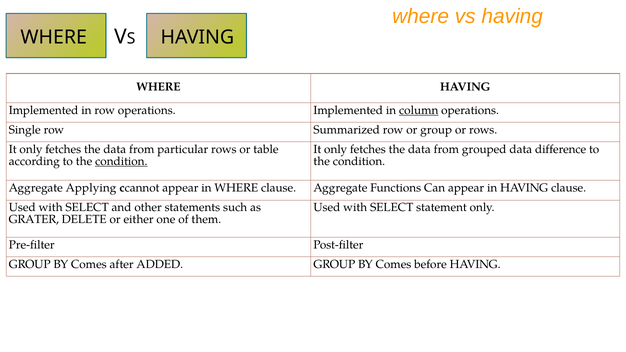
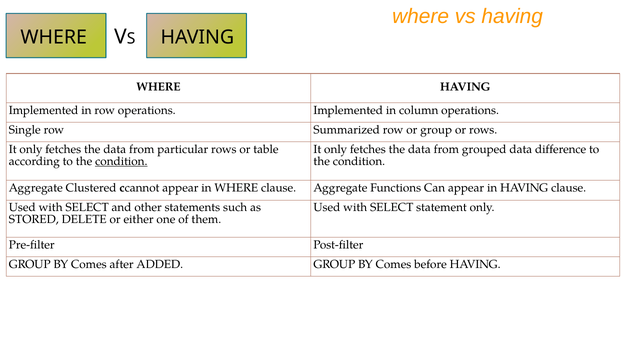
column underline: present -> none
Applying: Applying -> Clustered
GRATER: GRATER -> STORED
